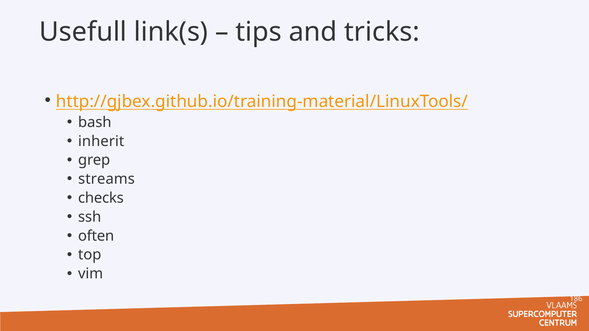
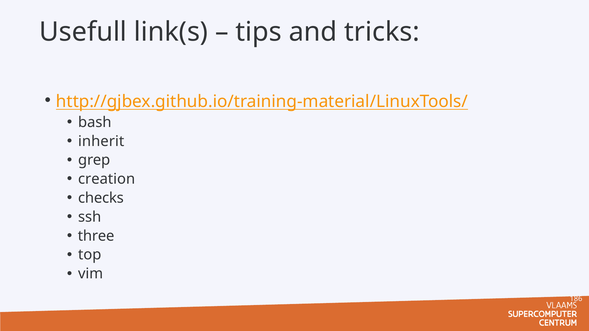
streams: streams -> creation
often: often -> three
